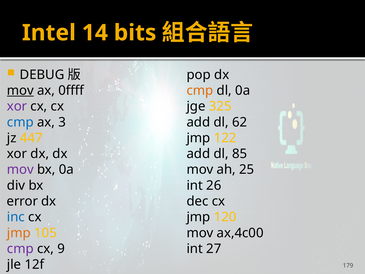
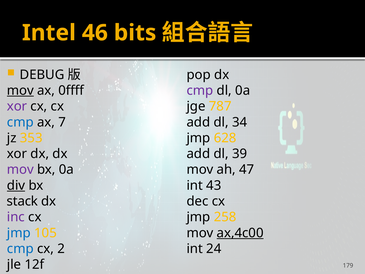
14: 14 -> 46
cmp at (200, 90) colour: orange -> purple
325: 325 -> 787
3: 3 -> 7
62: 62 -> 34
447: 447 -> 353
122: 122 -> 628
85: 85 -> 39
25: 25 -> 47
div underline: none -> present
26: 26 -> 43
error: error -> stack
inc colour: blue -> purple
120: 120 -> 258
jmp at (19, 233) colour: orange -> blue
ax,4c00 underline: none -> present
cmp at (20, 248) colour: purple -> blue
9: 9 -> 2
27: 27 -> 24
